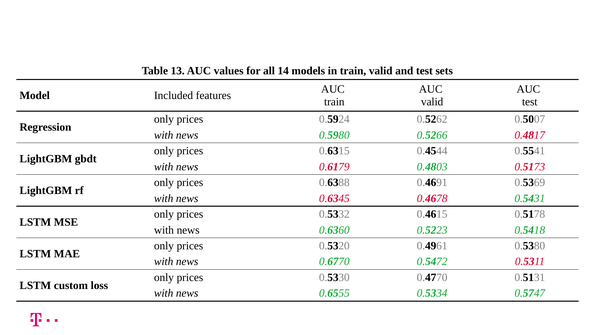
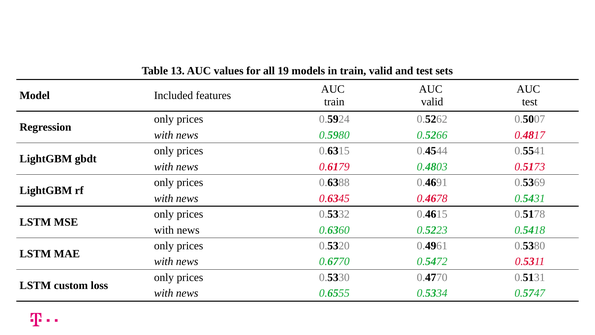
14: 14 -> 19
